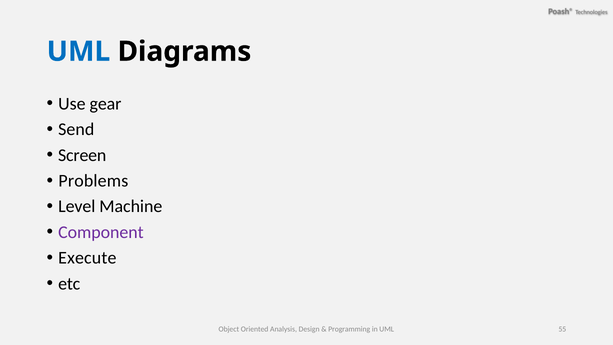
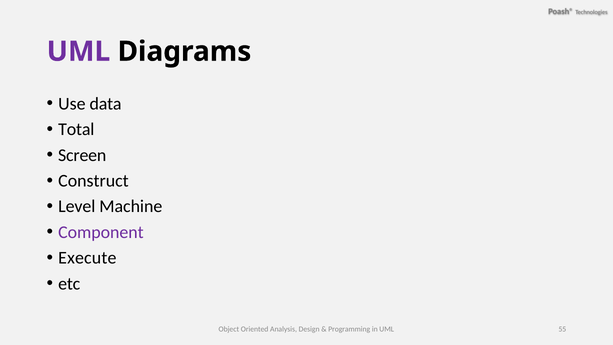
UML at (78, 51) colour: blue -> purple
gear: gear -> data
Send: Send -> Total
Problems: Problems -> Construct
